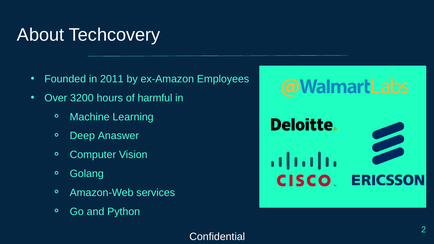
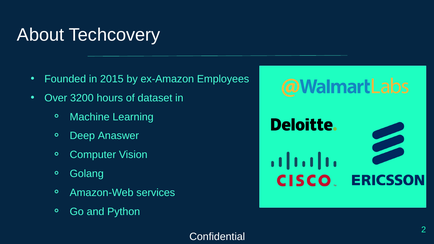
2011: 2011 -> 2015
harmful: harmful -> dataset
